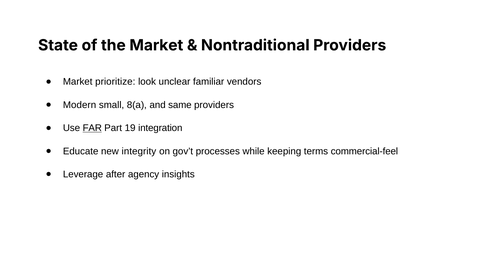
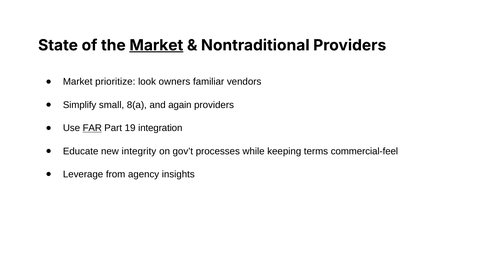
Market at (156, 45) underline: none -> present
unclear: unclear -> owners
Modern: Modern -> Simplify
same: same -> again
after: after -> from
